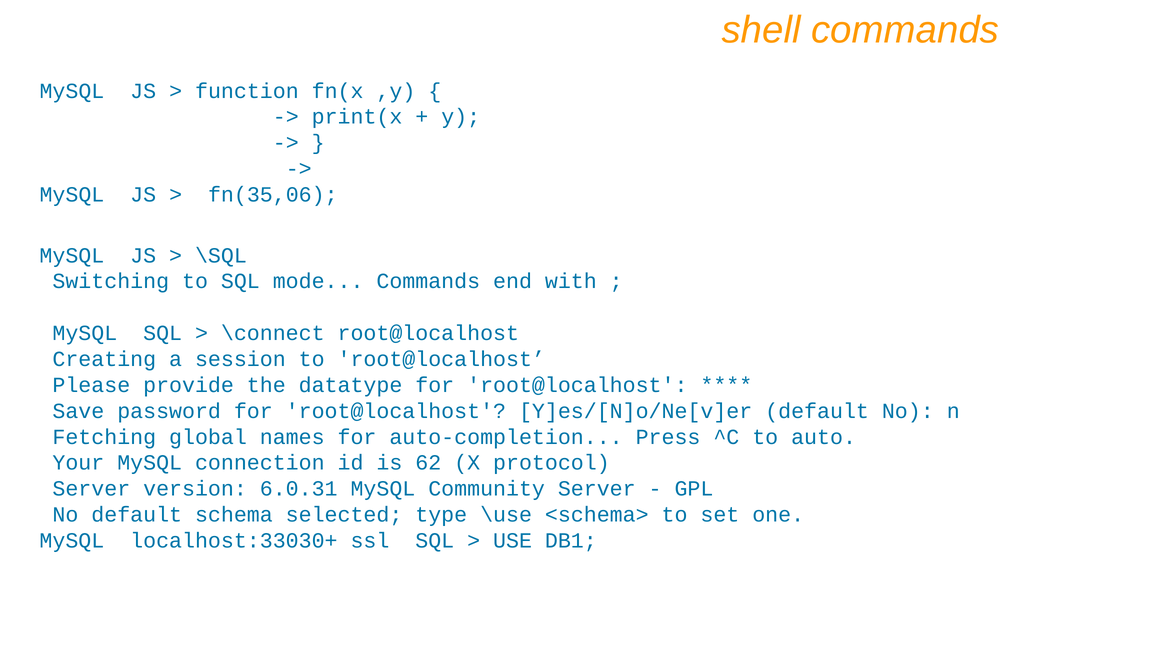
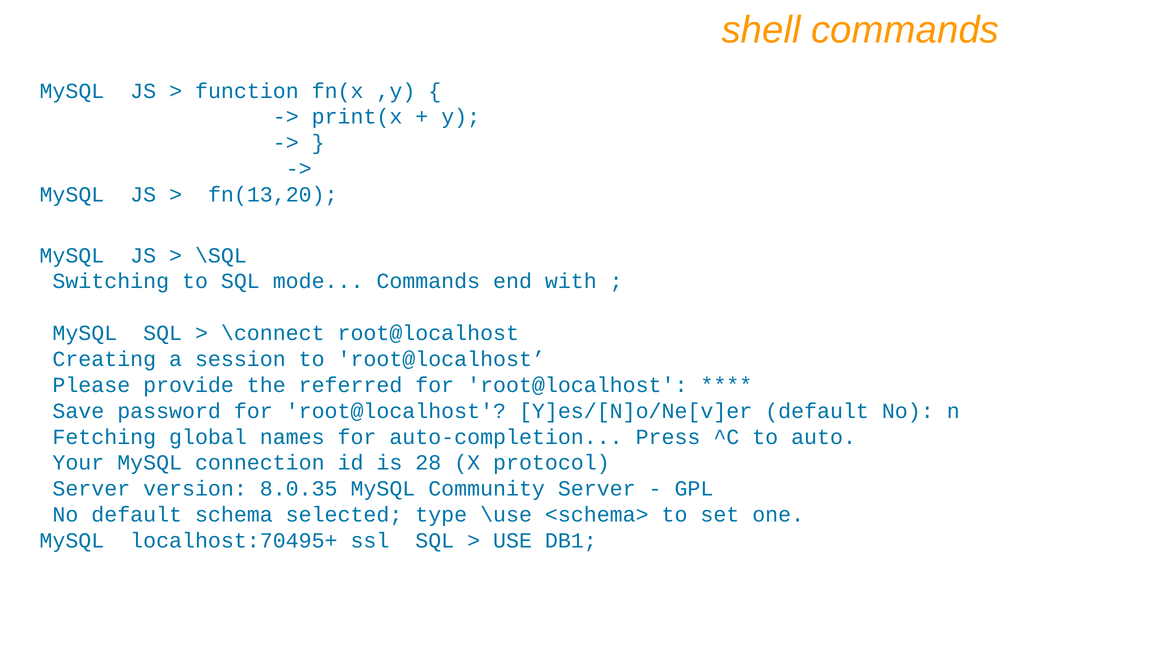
fn(35,06: fn(35,06 -> fn(13,20
datatype: datatype -> referred
62: 62 -> 28
6.0.31: 6.0.31 -> 8.0.35
localhost:33030+: localhost:33030+ -> localhost:70495+
